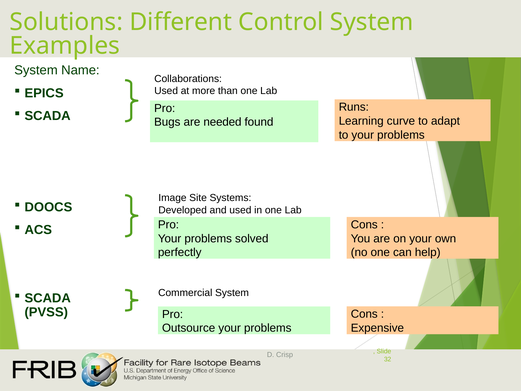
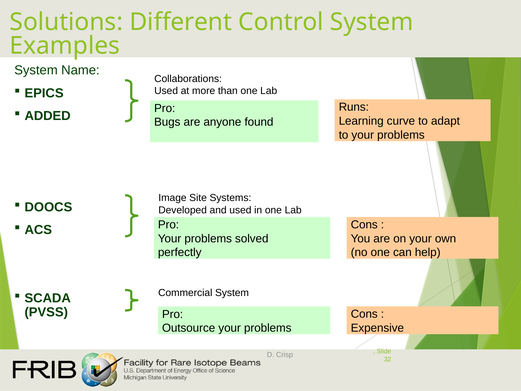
SCADA at (48, 116): SCADA -> ADDED
needed: needed -> anyone
